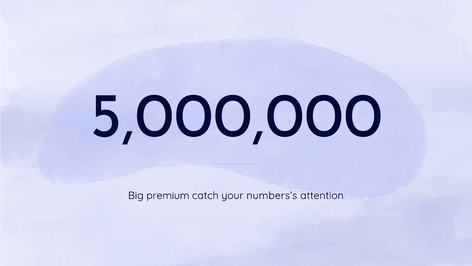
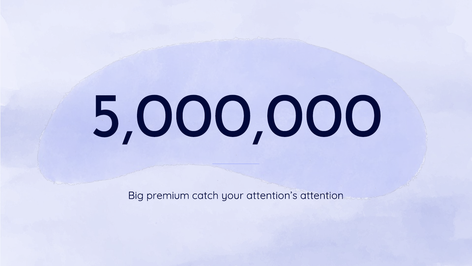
numbers’s: numbers’s -> attention’s
